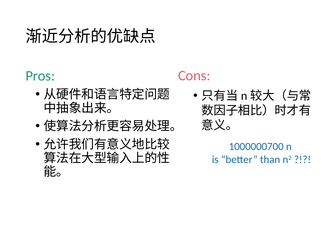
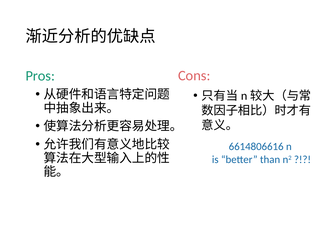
1000000700: 1000000700 -> 6614806616
